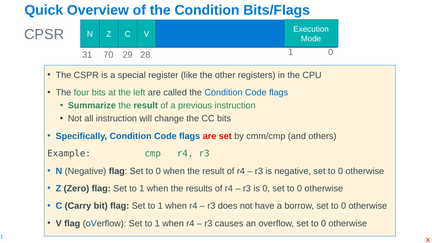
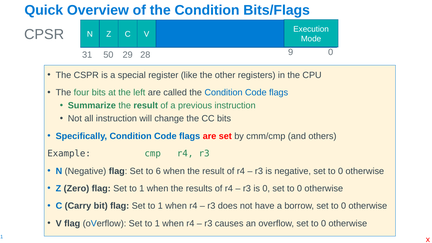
70: 70 -> 50
28 1: 1 -> 9
flag Set to 0: 0 -> 6
